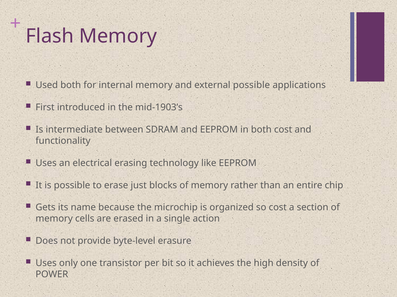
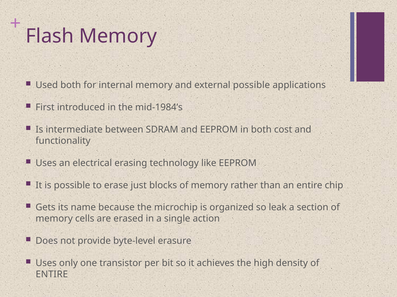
mid-1903’s: mid-1903’s -> mid-1984’s
so cost: cost -> leak
POWER at (52, 275): POWER -> ENTIRE
